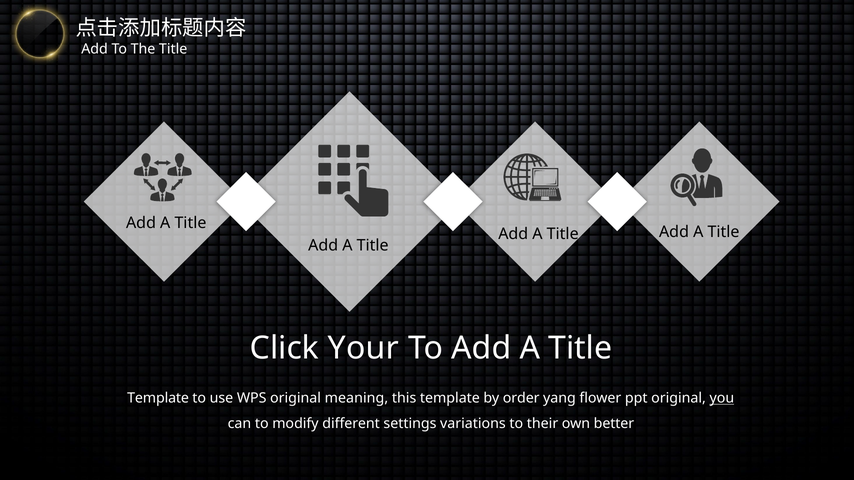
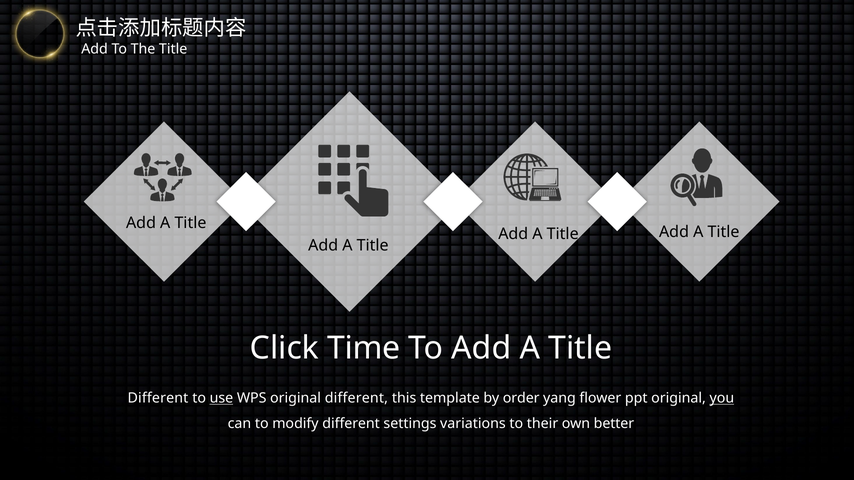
Your: Your -> Time
Template at (158, 399): Template -> Different
use underline: none -> present
original meaning: meaning -> different
